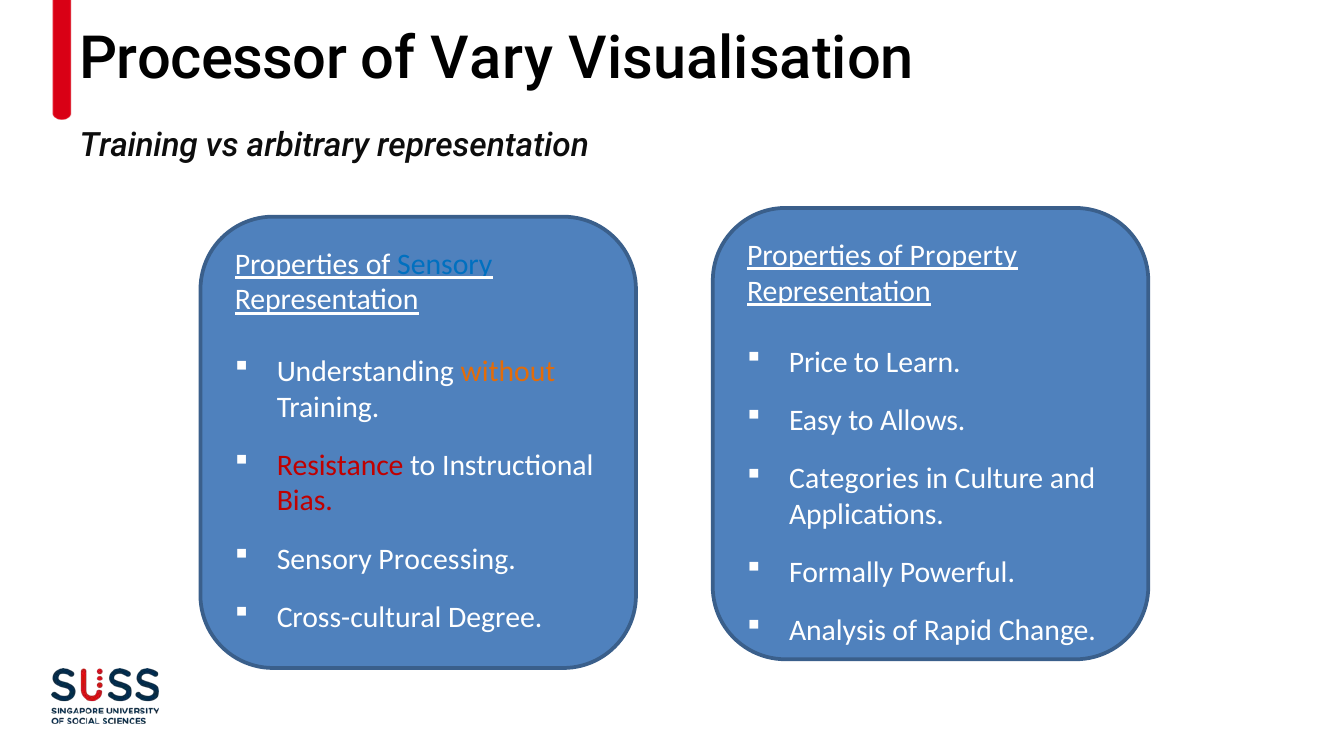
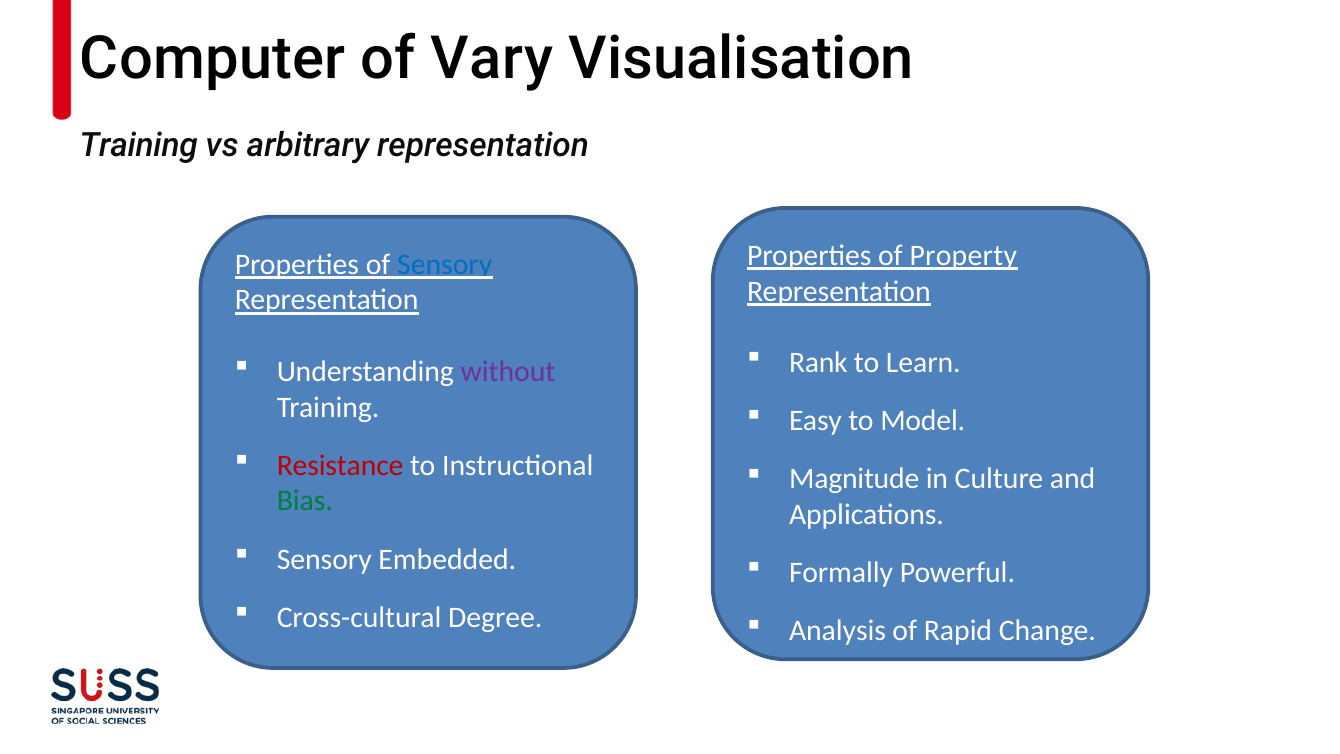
Processor: Processor -> Computer
Price: Price -> Rank
without colour: orange -> purple
Allows: Allows -> Model
Categories: Categories -> Magnitude
Bias colour: red -> green
Processing: Processing -> Embedded
